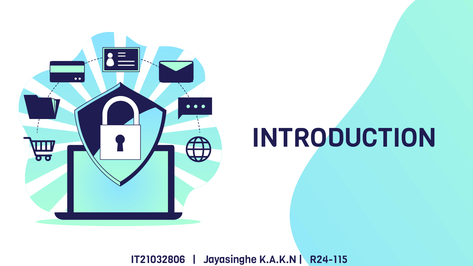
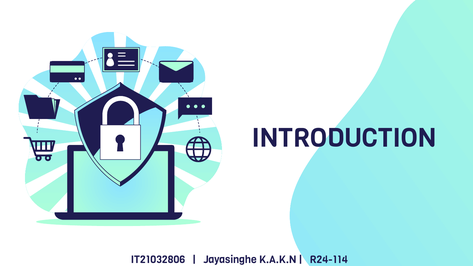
R24-115: R24-115 -> R24-114
